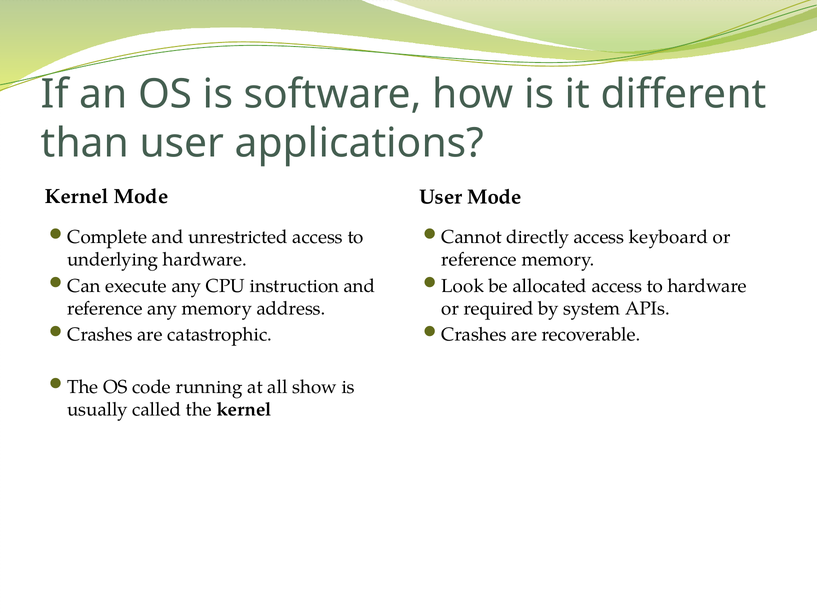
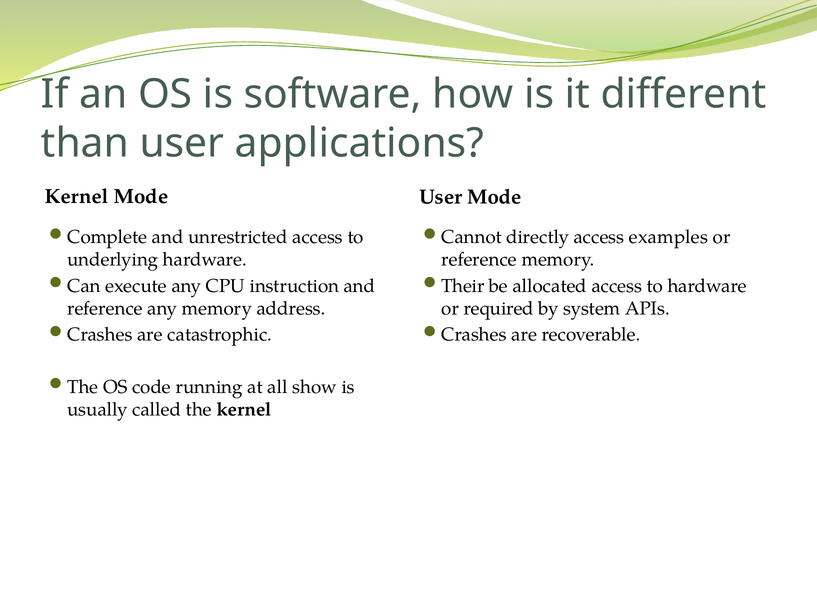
keyboard: keyboard -> examples
Look: Look -> Their
